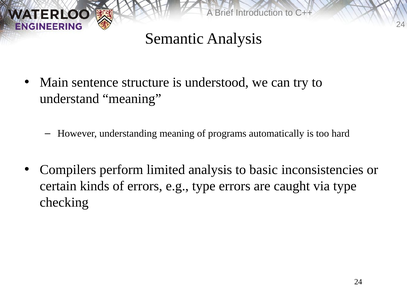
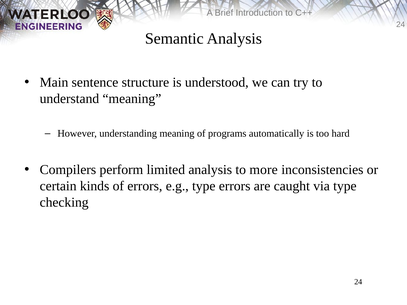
basic: basic -> more
